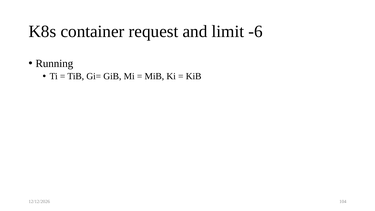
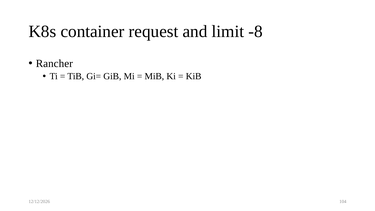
-6: -6 -> -8
Running: Running -> Rancher
